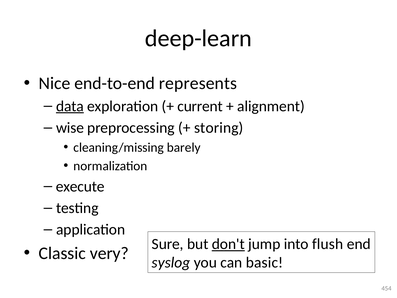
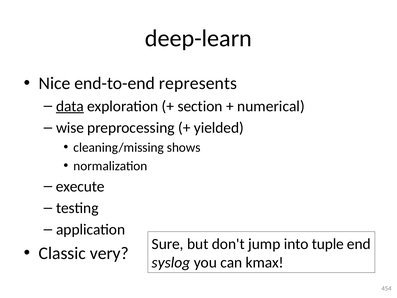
current: current -> section
alignment: alignment -> numerical
storing: storing -> yielded
barely: barely -> shows
don't underline: present -> none
flush: flush -> tuple
basic: basic -> kmax
